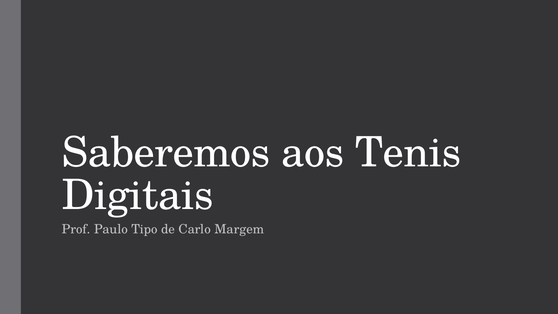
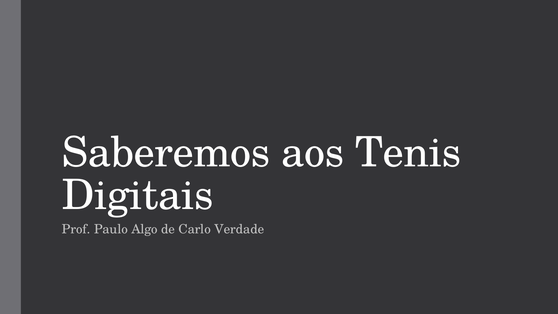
Tipo: Tipo -> Algo
Margem: Margem -> Verdade
